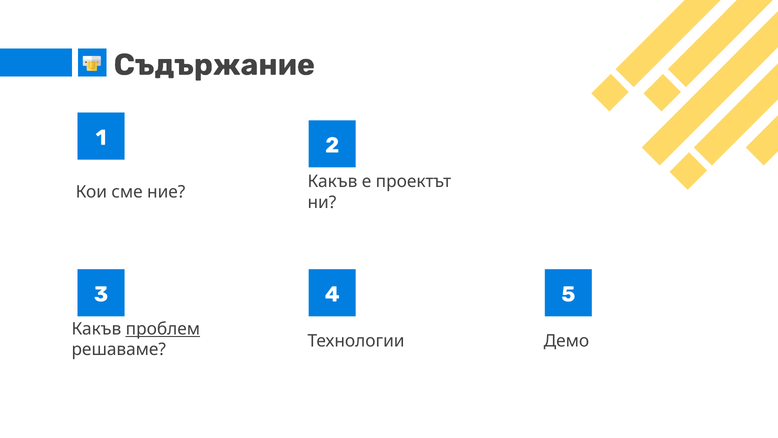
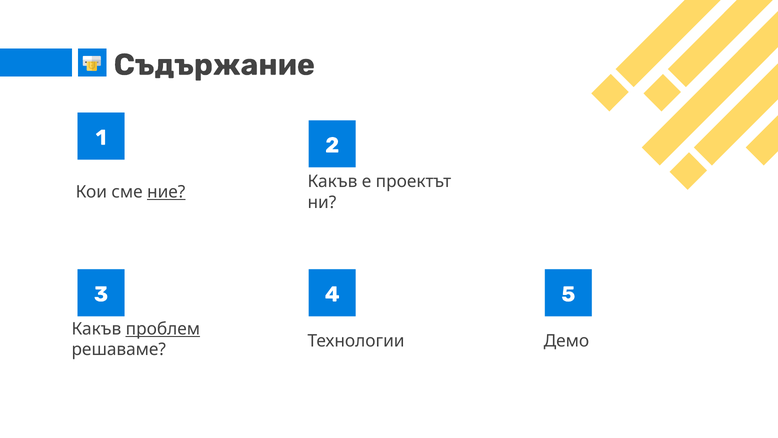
ние underline: none -> present
